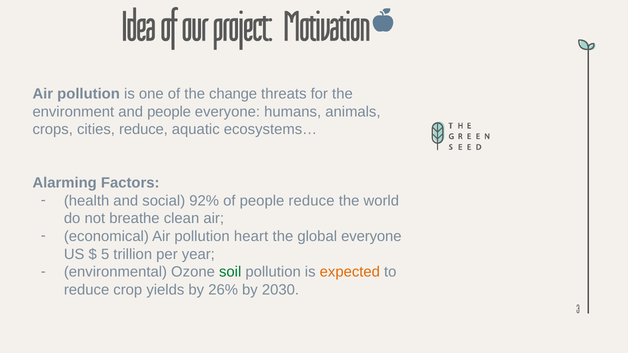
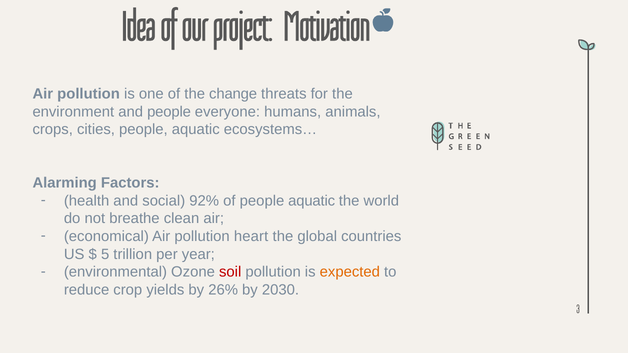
cities reduce: reduce -> people
of people reduce: reduce -> aquatic
global everyone: everyone -> countries
soil colour: green -> red
